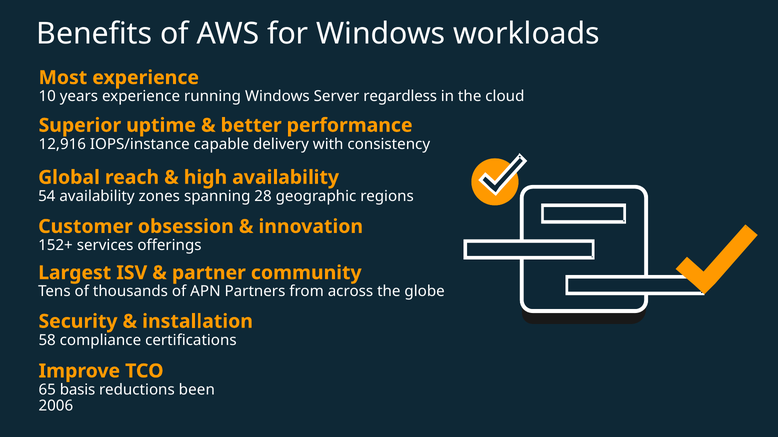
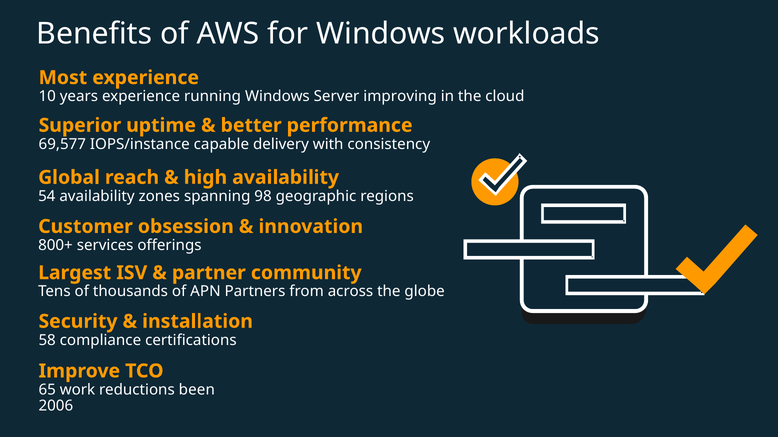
regardless: regardless -> improving
12,916: 12,916 -> 69,577
28: 28 -> 98
152+: 152+ -> 800+
basis: basis -> work
